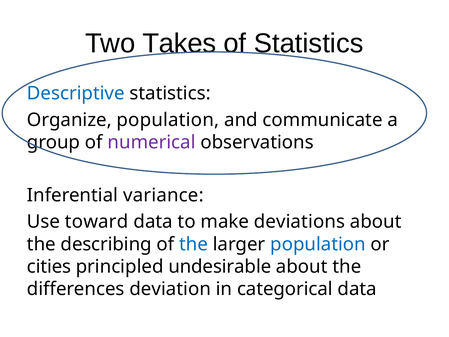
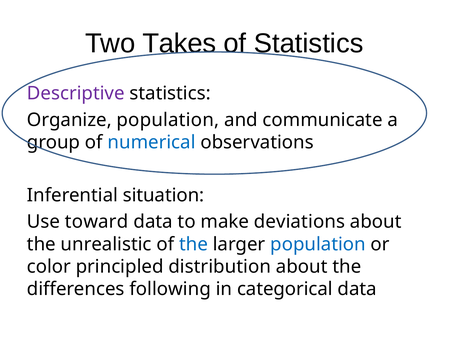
Descriptive colour: blue -> purple
numerical colour: purple -> blue
variance: variance -> situation
describing: describing -> unrealistic
cities: cities -> color
undesirable: undesirable -> distribution
deviation: deviation -> following
